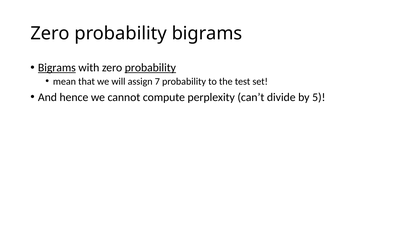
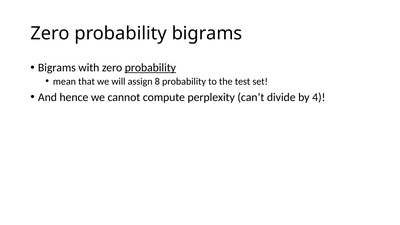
Bigrams at (57, 68) underline: present -> none
7: 7 -> 8
5: 5 -> 4
